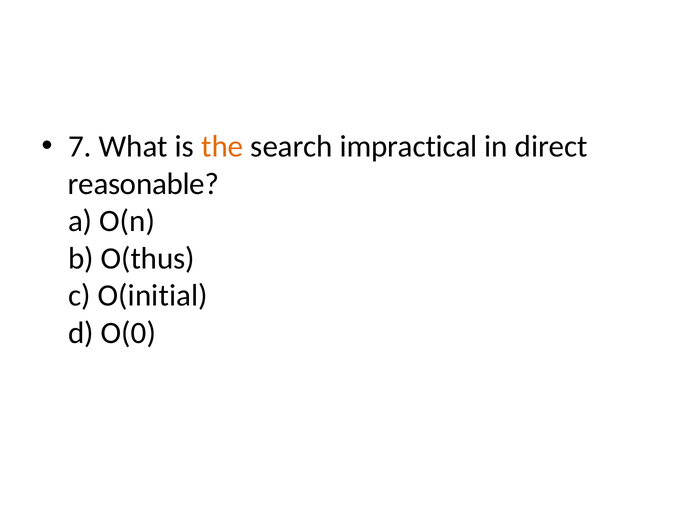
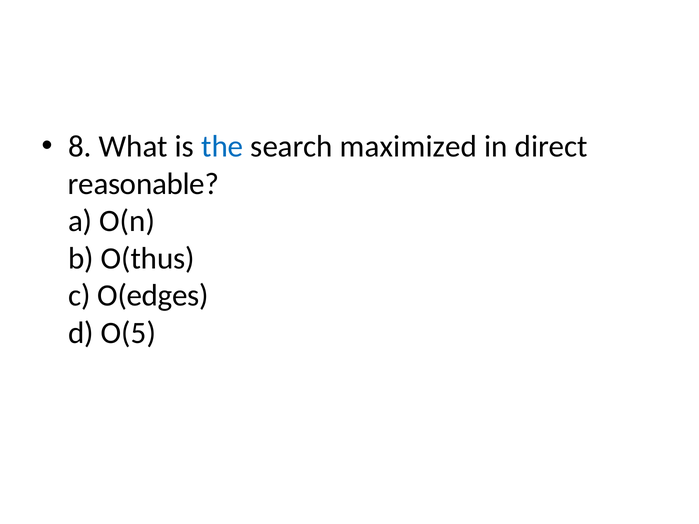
7: 7 -> 8
the colour: orange -> blue
impractical: impractical -> maximized
O(initial: O(initial -> O(edges
O(0: O(0 -> O(5
